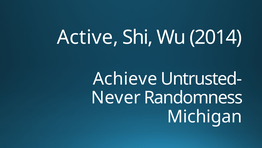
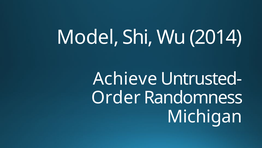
Active: Active -> Model
Never: Never -> Order
